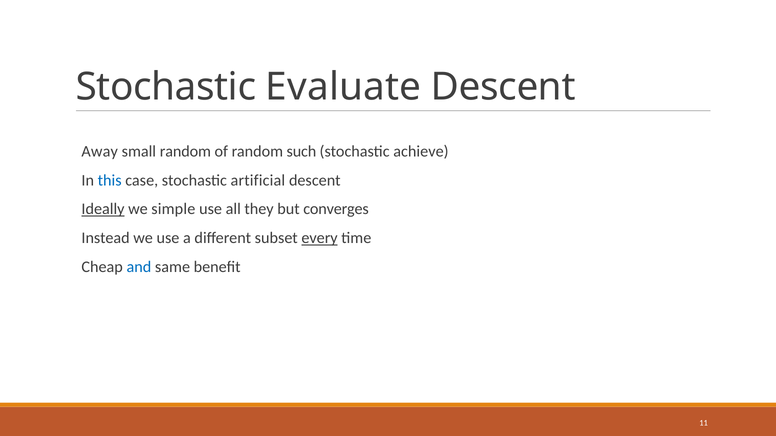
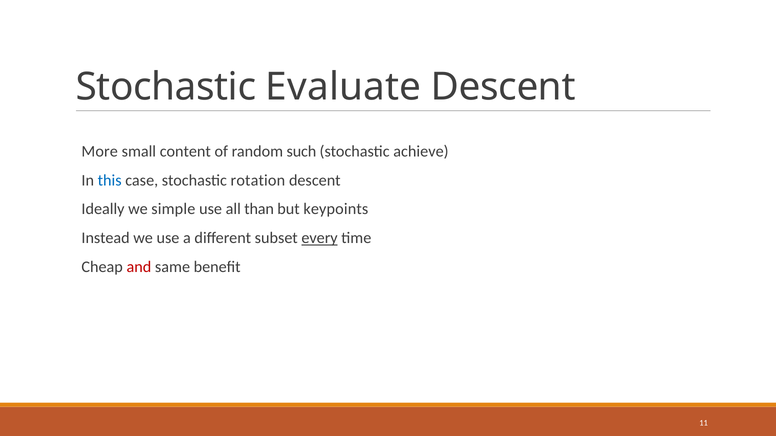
Away: Away -> More
small random: random -> content
artificial: artificial -> rotation
Ideally underline: present -> none
they: they -> than
converges: converges -> keypoints
and colour: blue -> red
